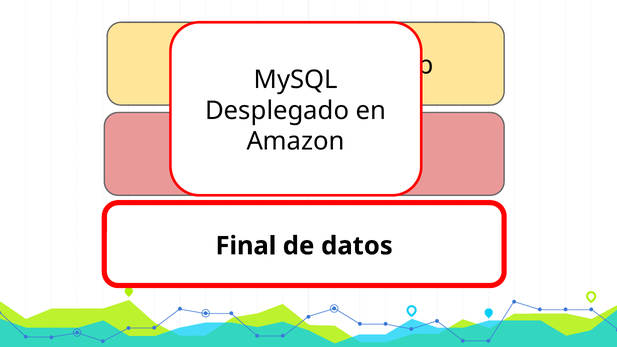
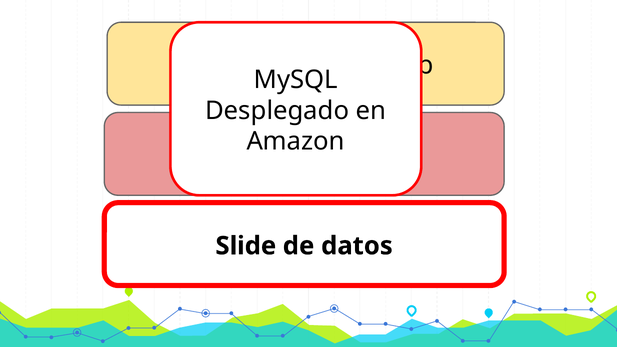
Final: Final -> Slide
